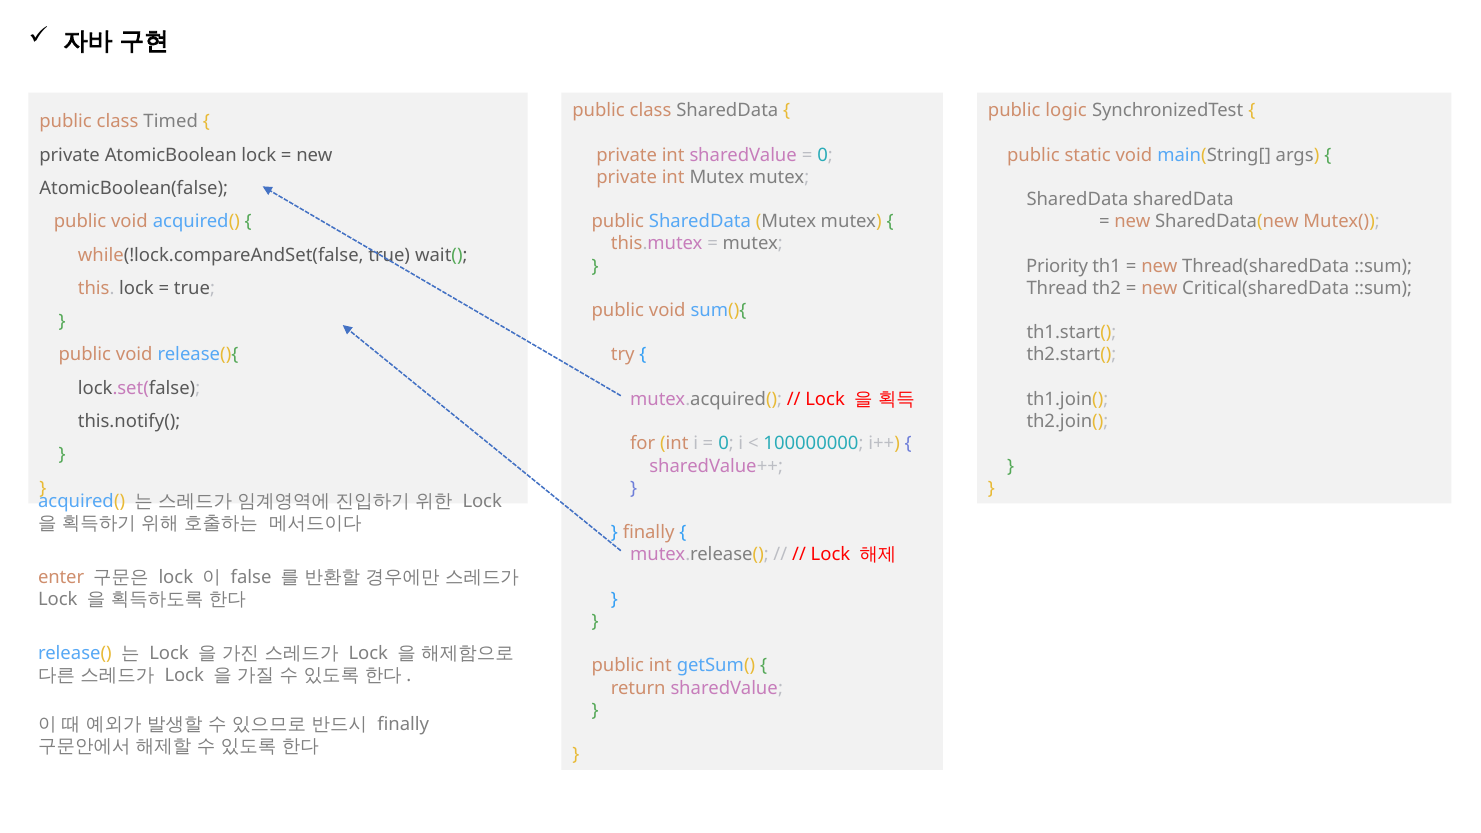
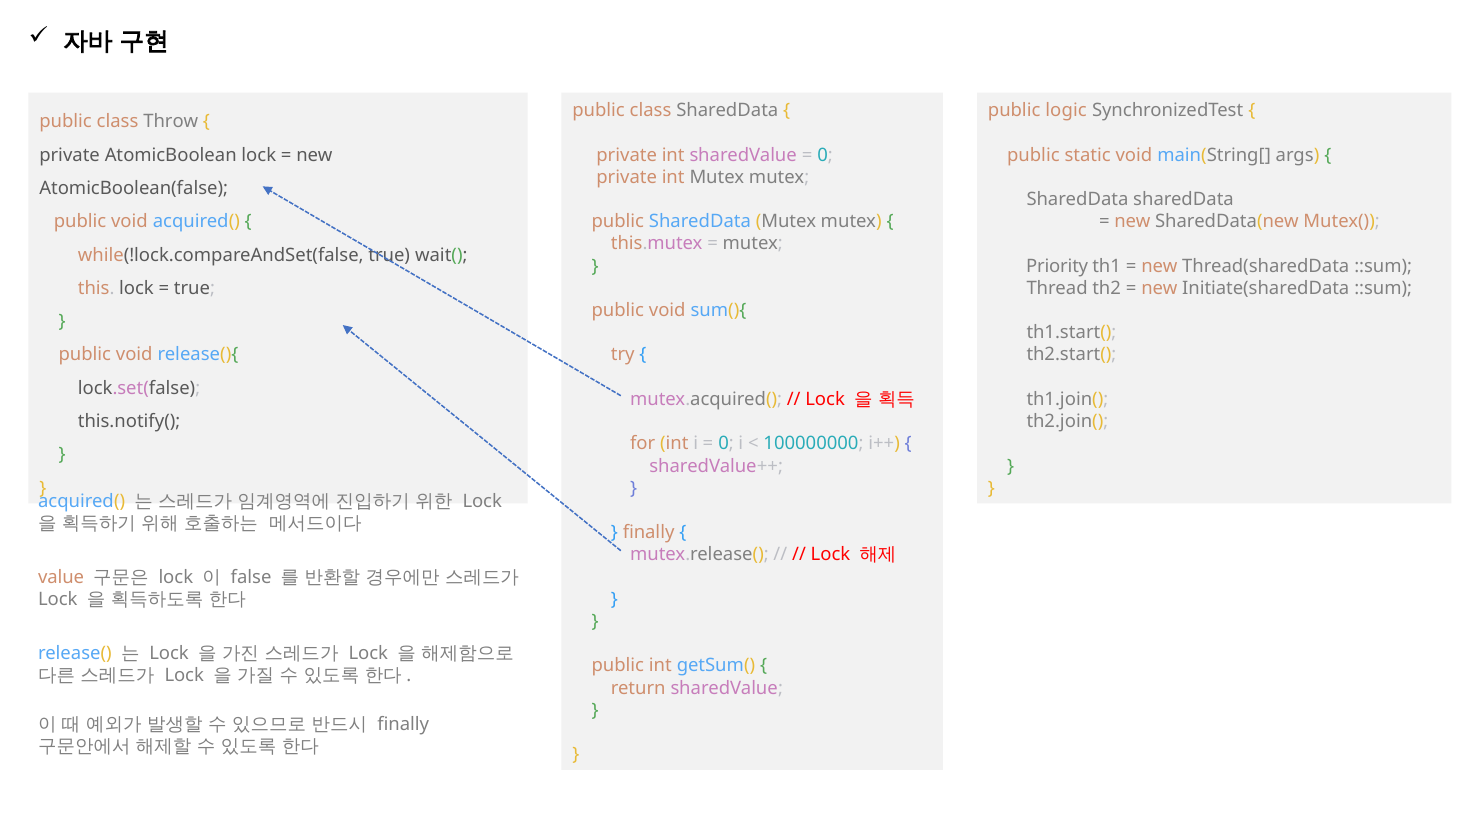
Timed: Timed -> Throw
Critical(sharedData: Critical(sharedData -> Initiate(sharedData
enter: enter -> value
